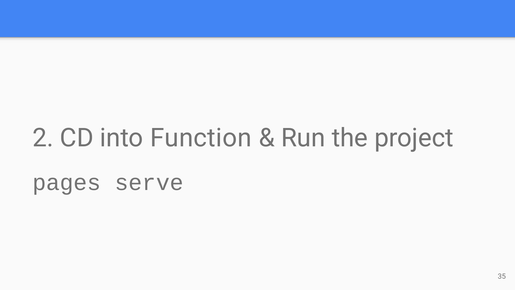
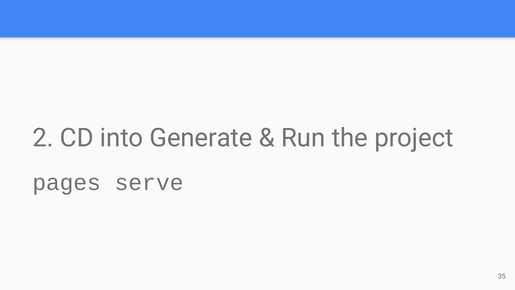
Function: Function -> Generate
